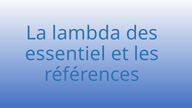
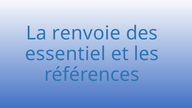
lambda: lambda -> renvoie
